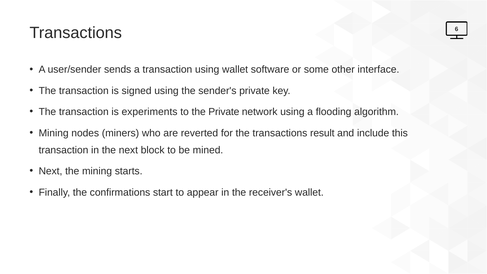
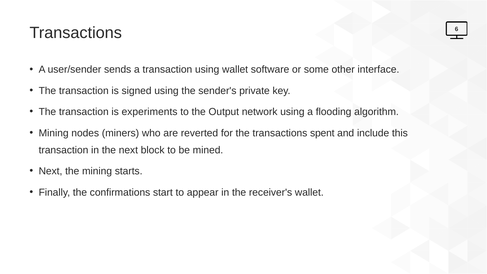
the Private: Private -> Output
result: result -> spent
